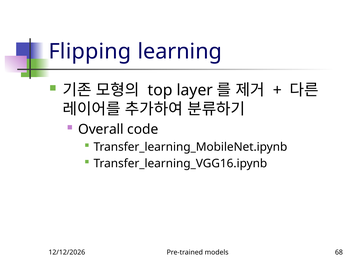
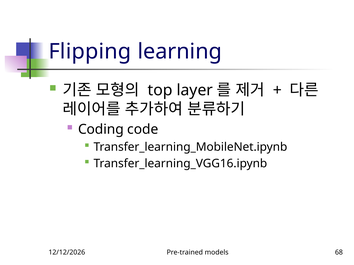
Overall: Overall -> Coding
